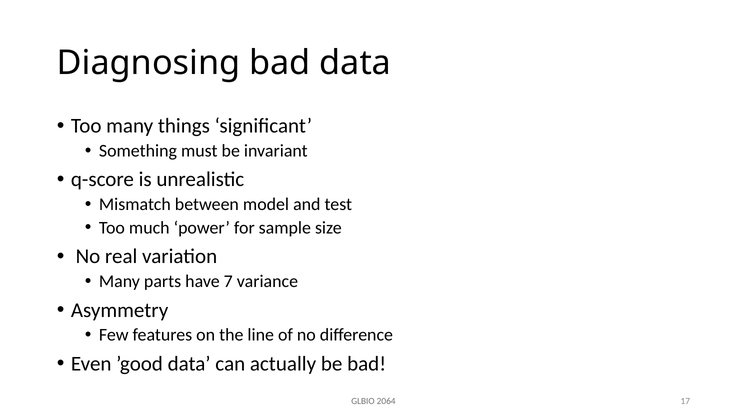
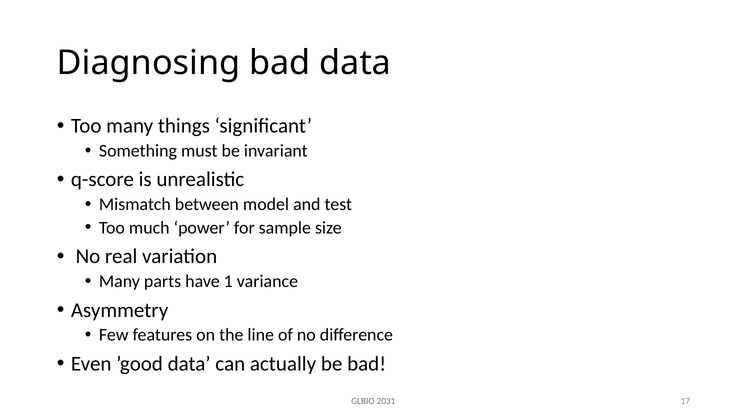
7: 7 -> 1
2064: 2064 -> 2031
